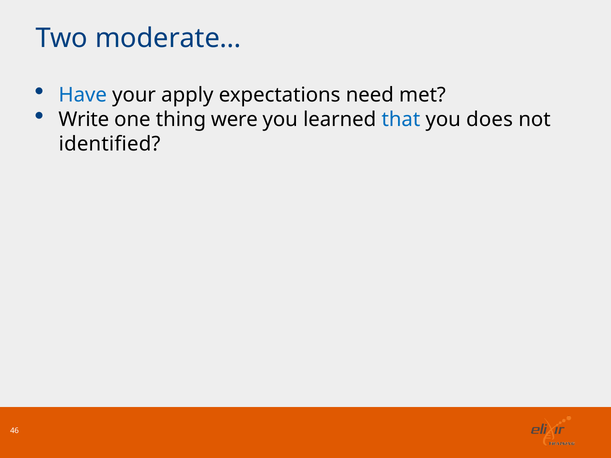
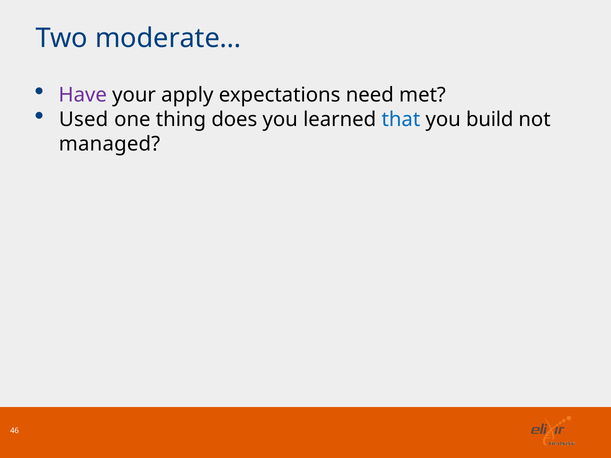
Have colour: blue -> purple
Write: Write -> Used
were: were -> does
does: does -> build
identified: identified -> managed
